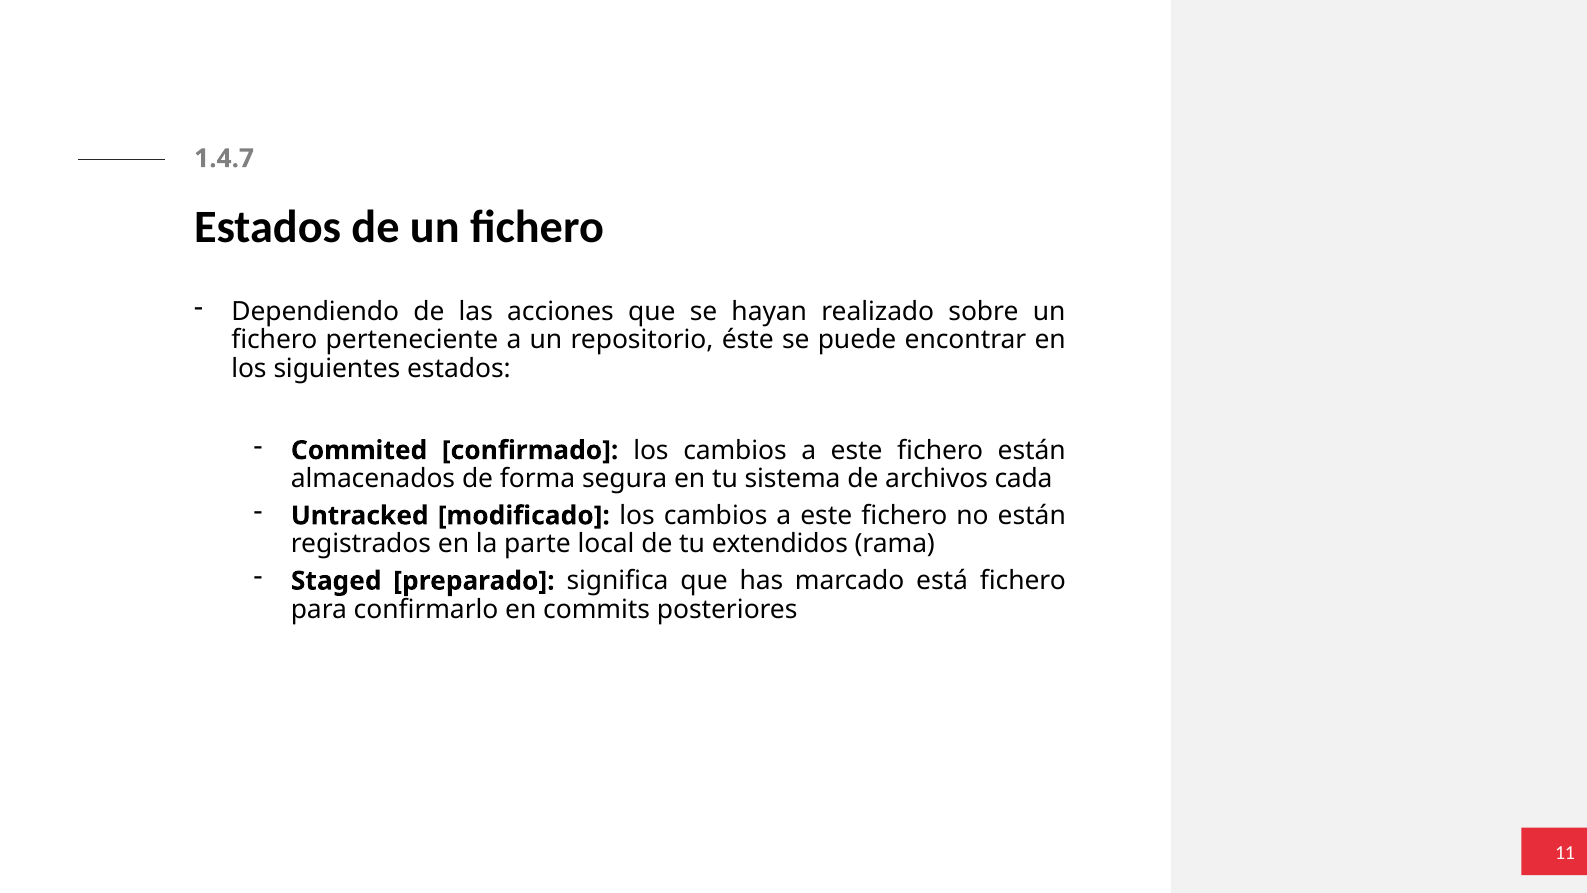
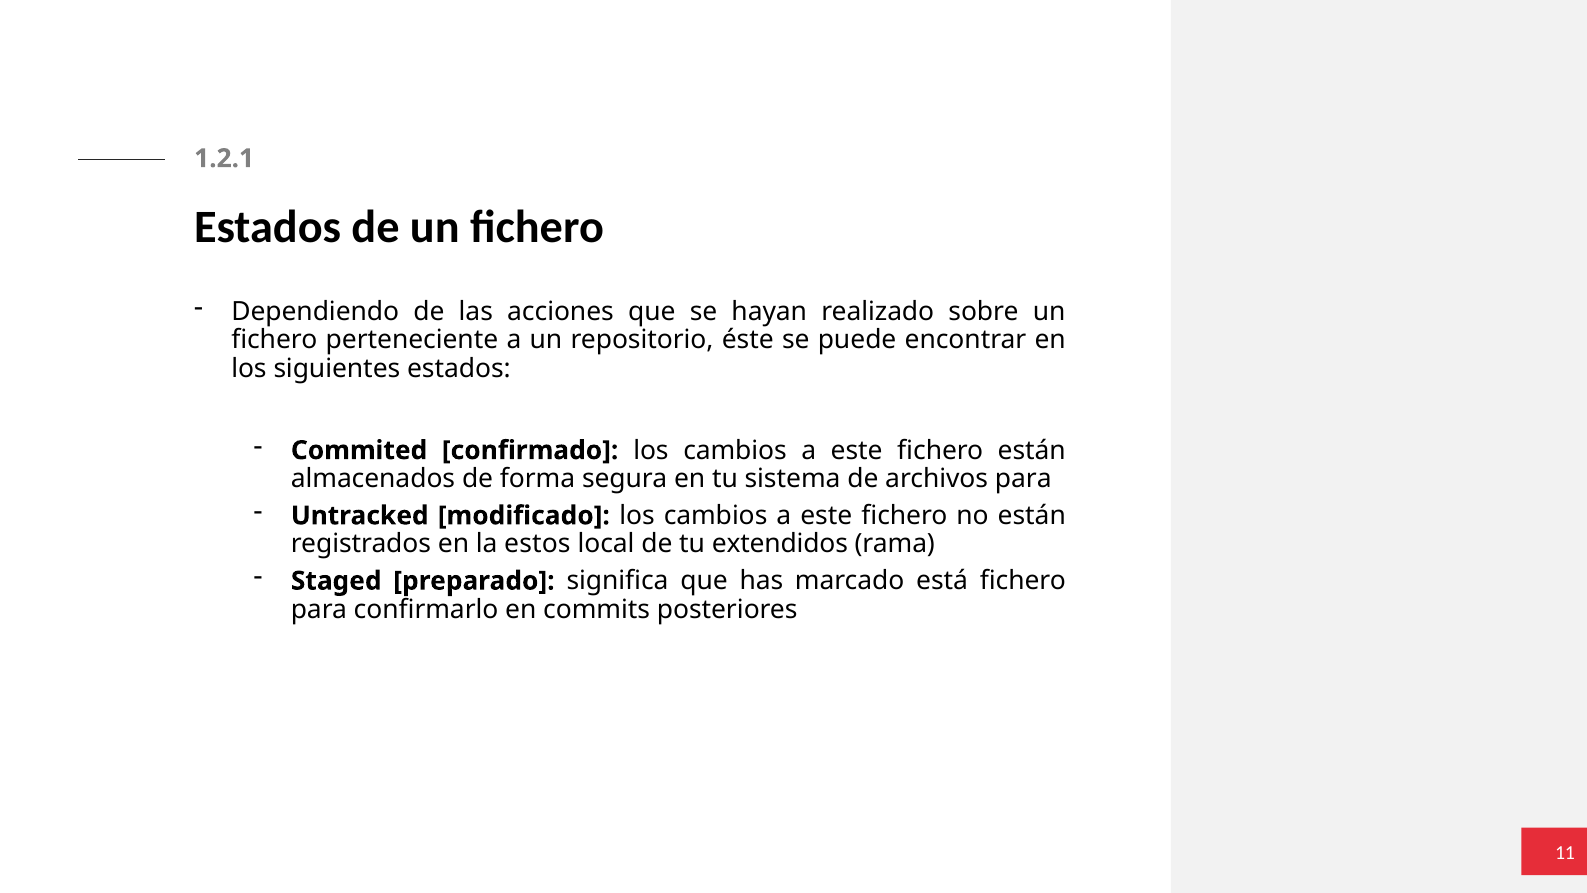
1.4.7: 1.4.7 -> 1.2.1
archivos cada: cada -> para
parte: parte -> estos
